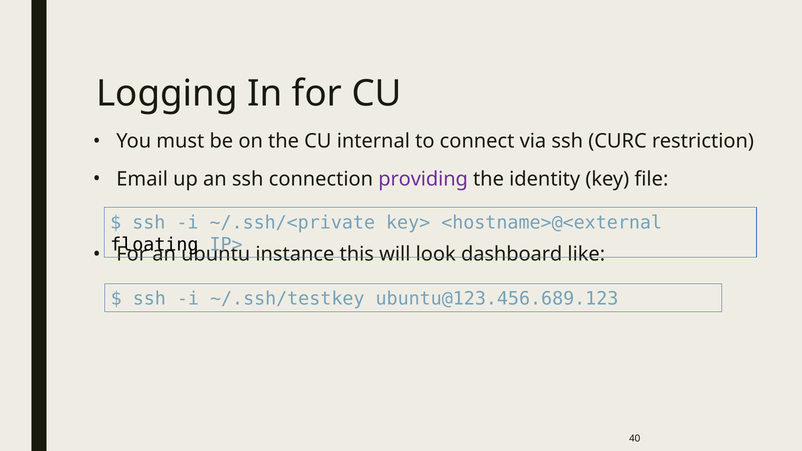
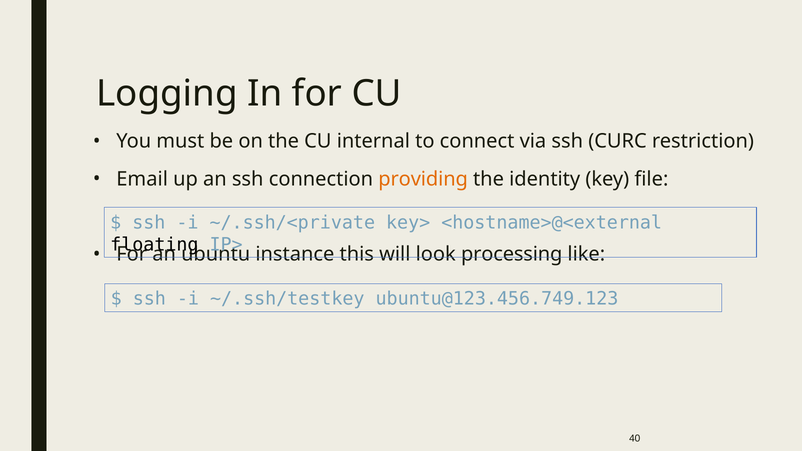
providing colour: purple -> orange
dashboard: dashboard -> processing
ubuntu@123.456.689.123: ubuntu@123.456.689.123 -> ubuntu@123.456.749.123
